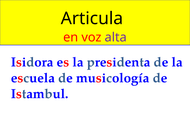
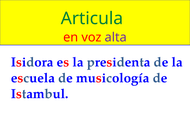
Articula colour: black -> green
